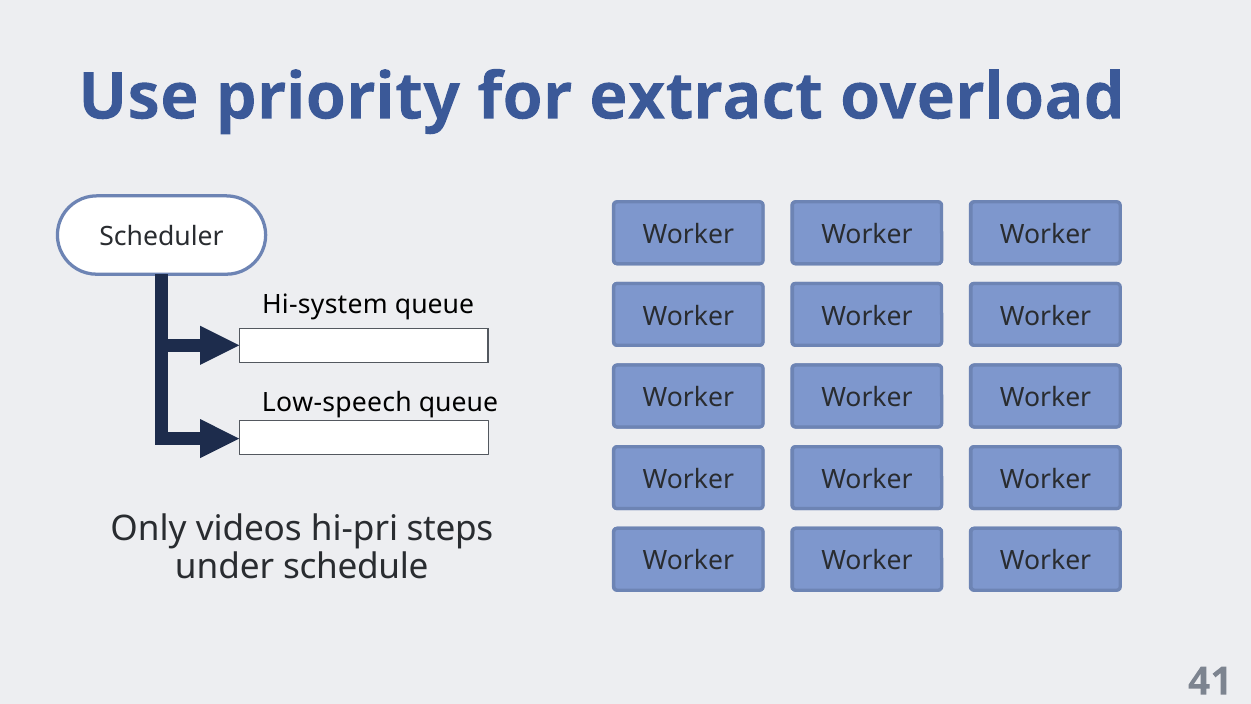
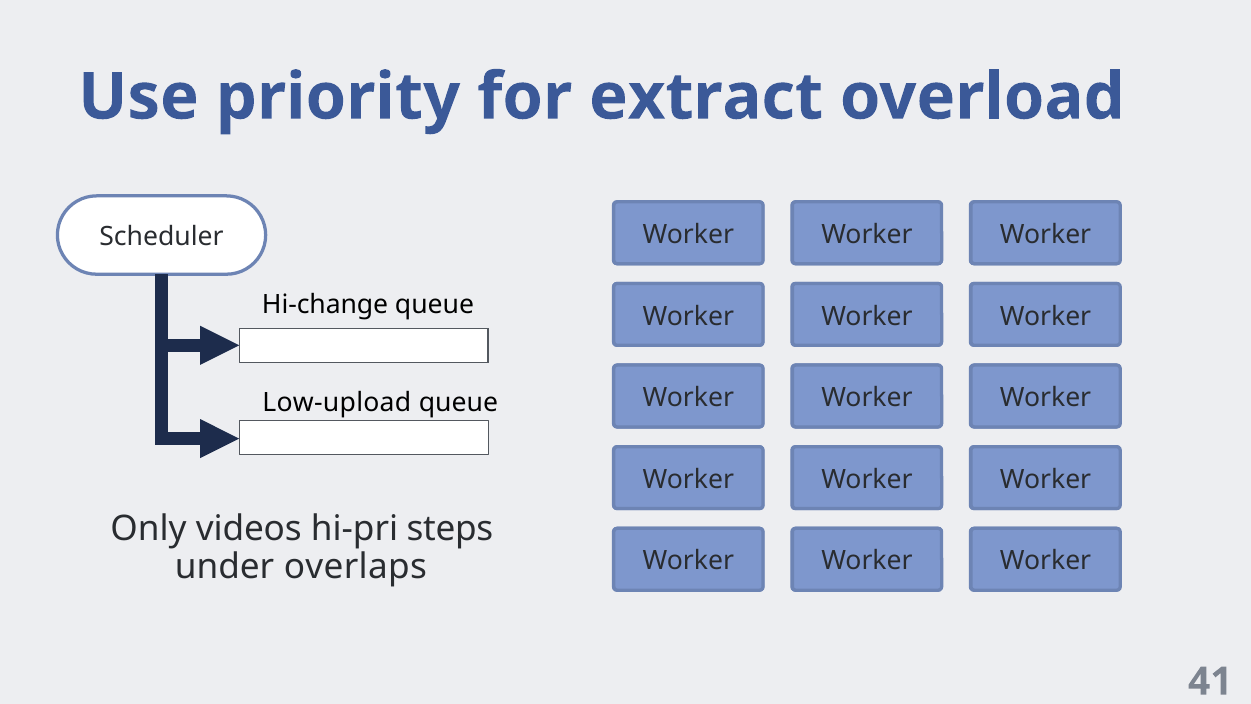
Hi-system: Hi-system -> Hi-change
Low-speech: Low-speech -> Low-upload
schedule: schedule -> overlaps
